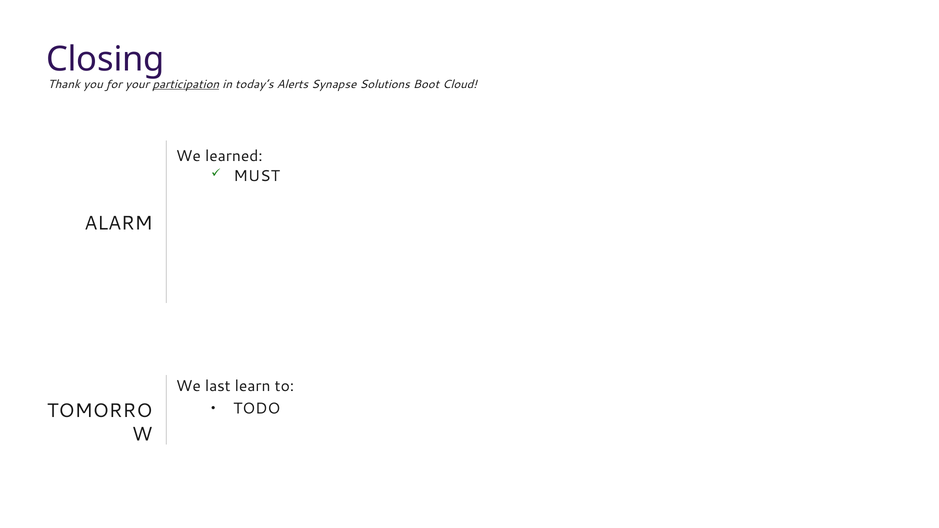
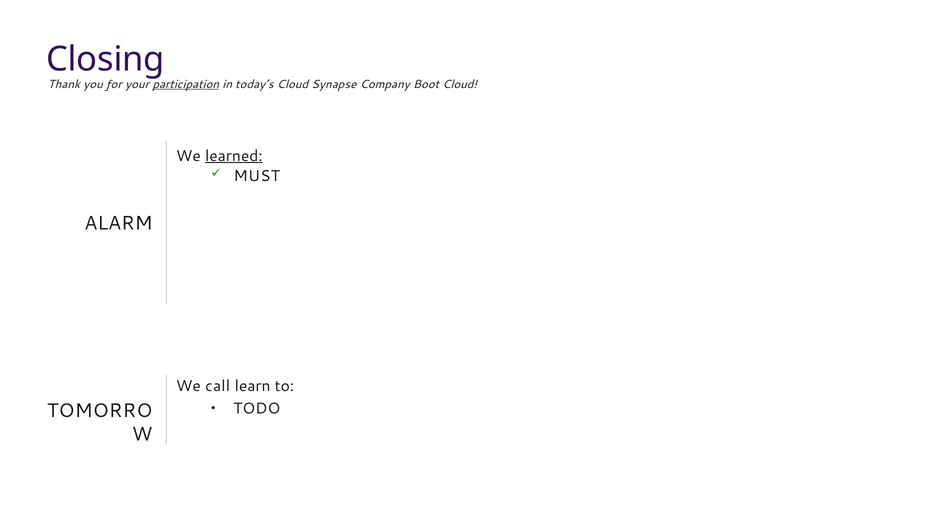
today’s Alerts: Alerts -> Cloud
Solutions: Solutions -> Company
learned underline: none -> present
last: last -> call
